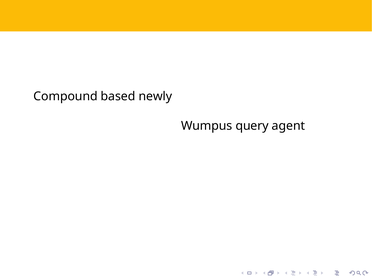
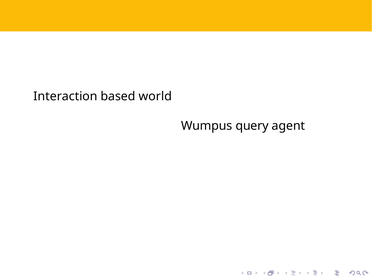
Compound: Compound -> Interaction
newly: newly -> world
